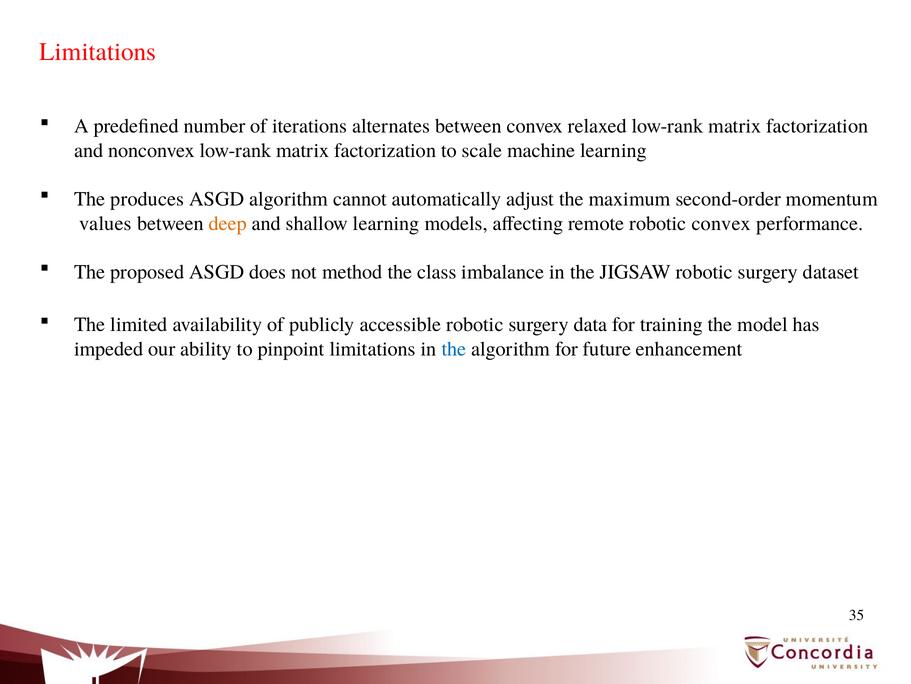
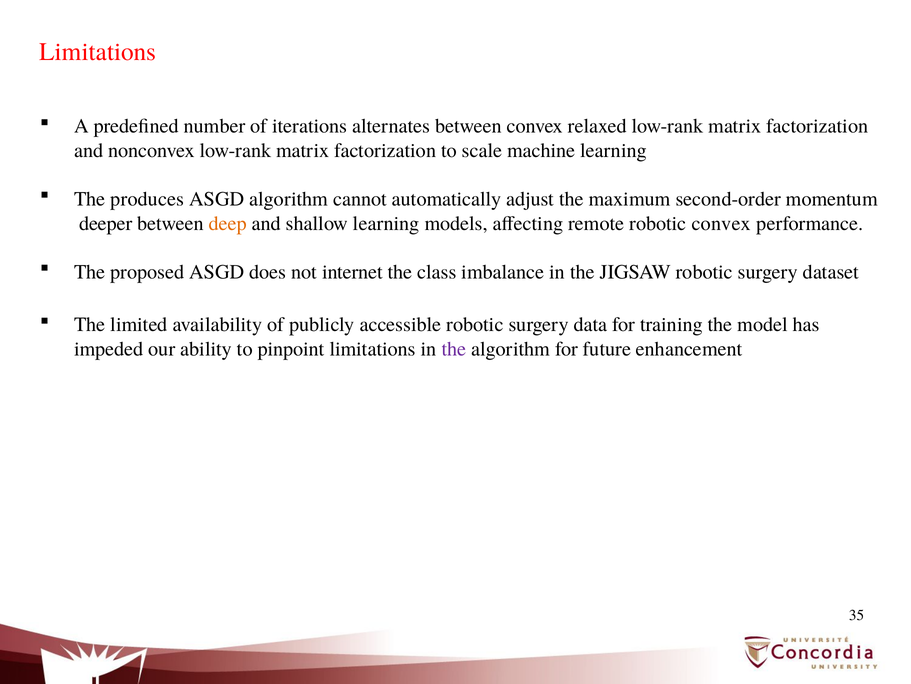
values: values -> deeper
method: method -> internet
the at (454, 349) colour: blue -> purple
